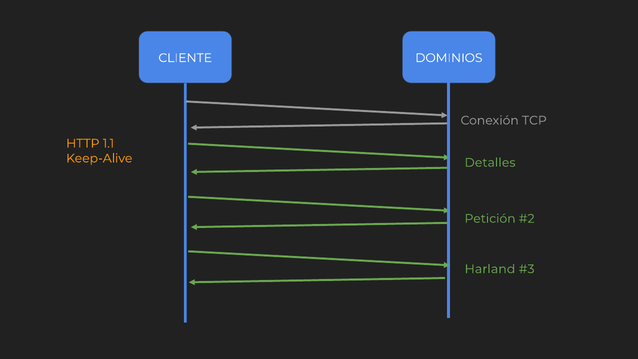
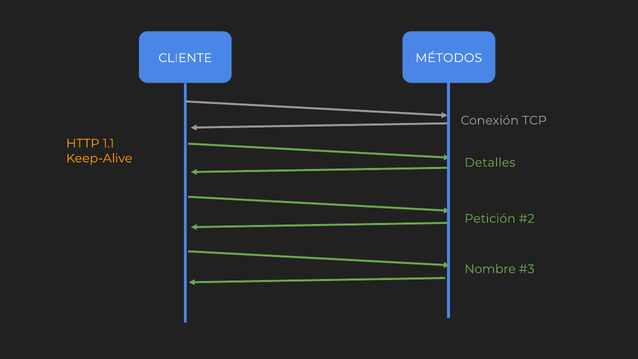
DOMINIOS: DOMINIOS -> MÉTODOS
Harland: Harland -> Nombre
